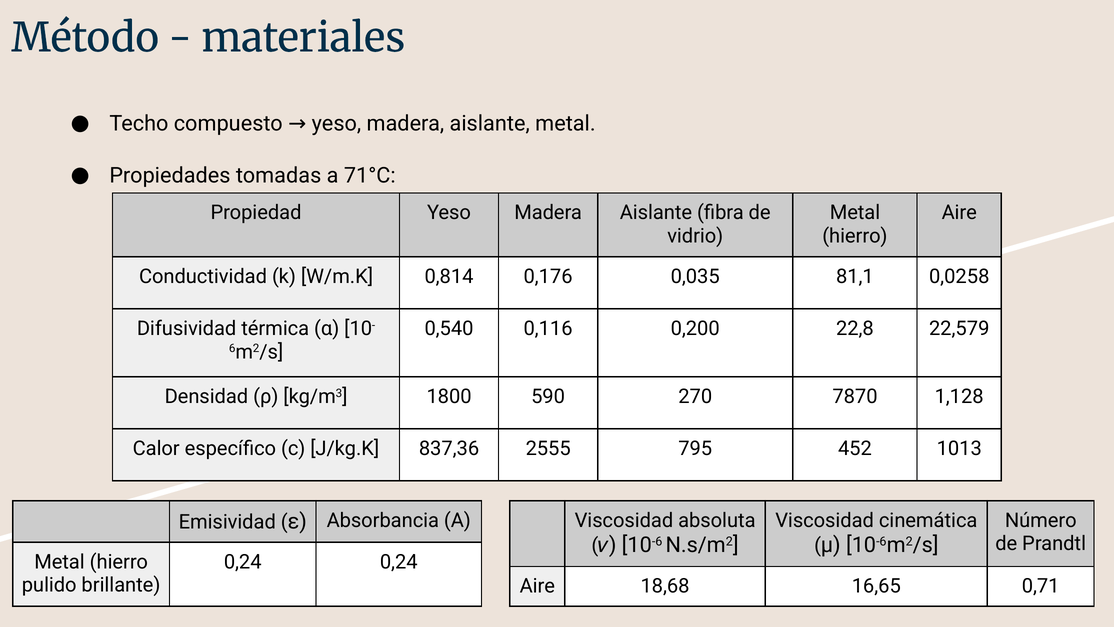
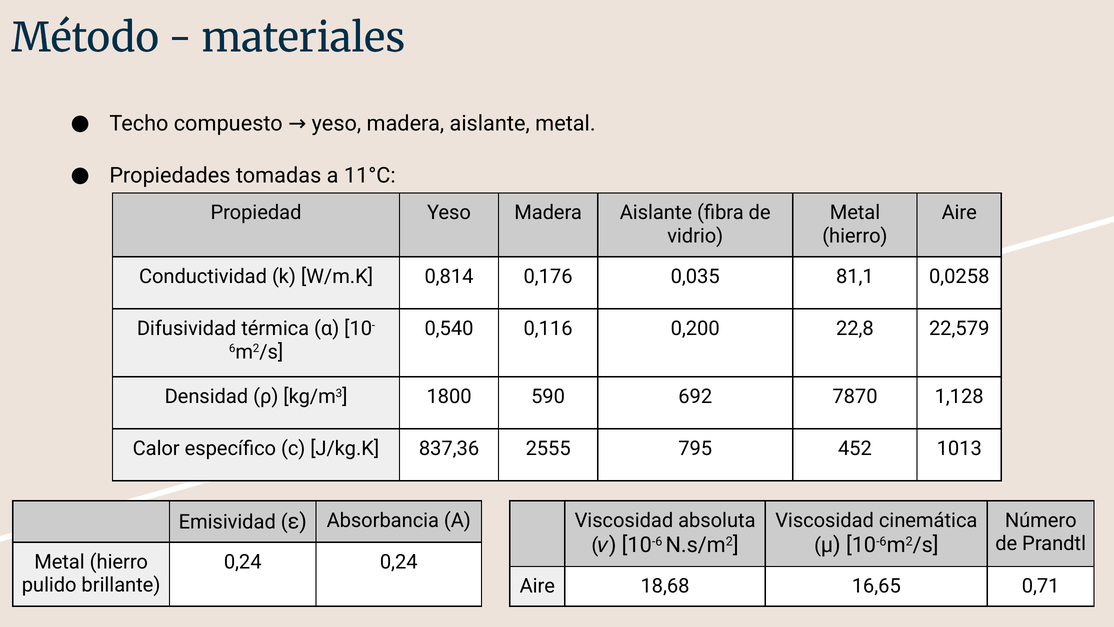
71°C: 71°C -> 11°C
270: 270 -> 692
